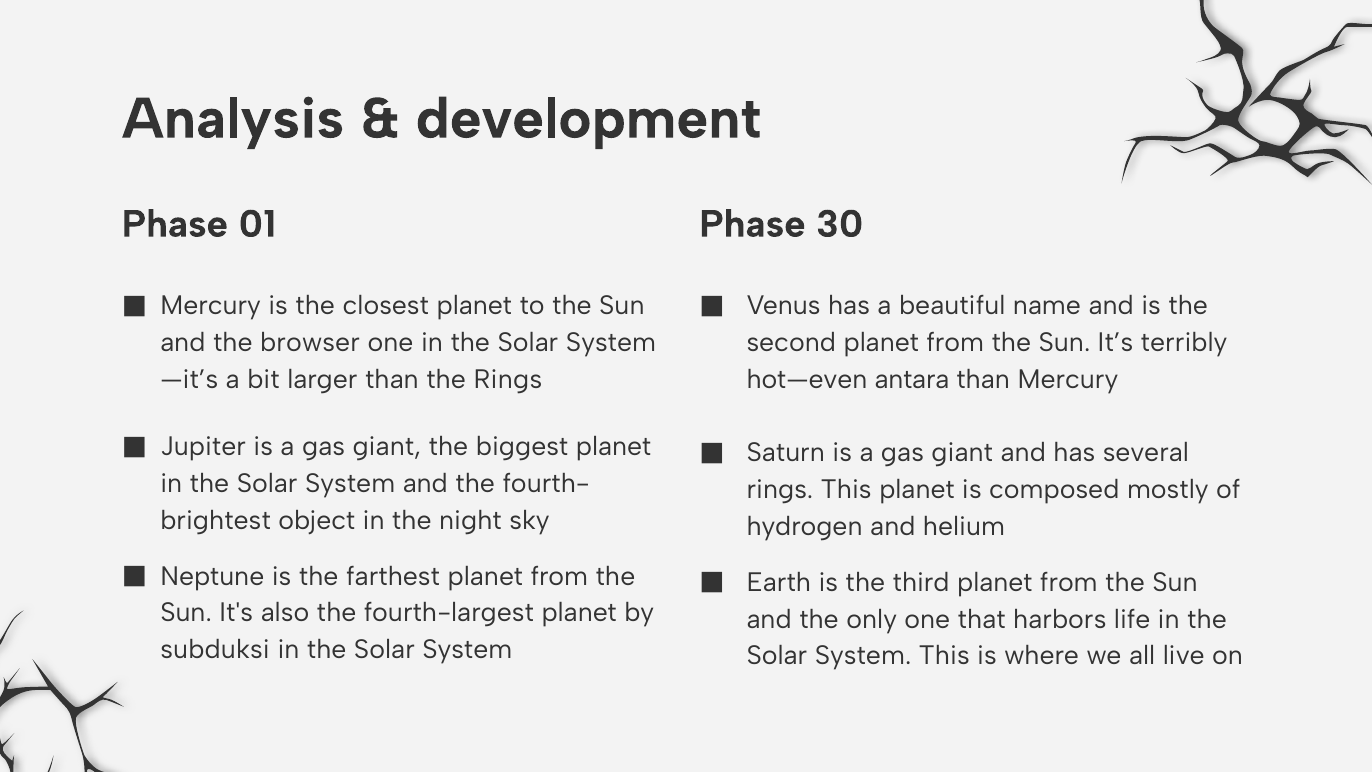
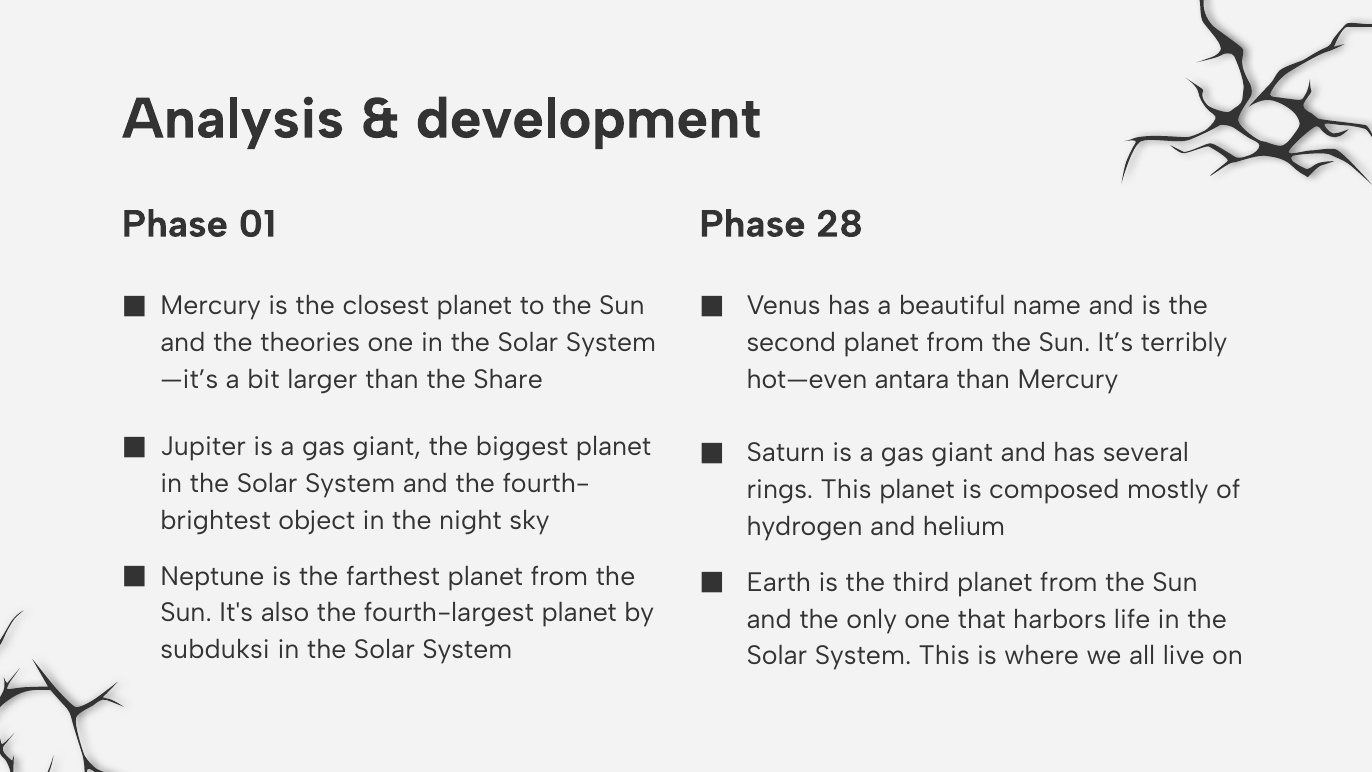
30: 30 -> 28
browser: browser -> theories
the Rings: Rings -> Share
